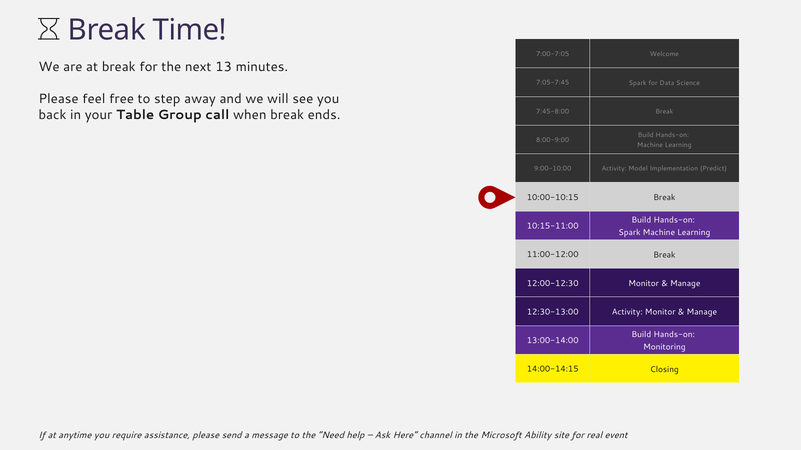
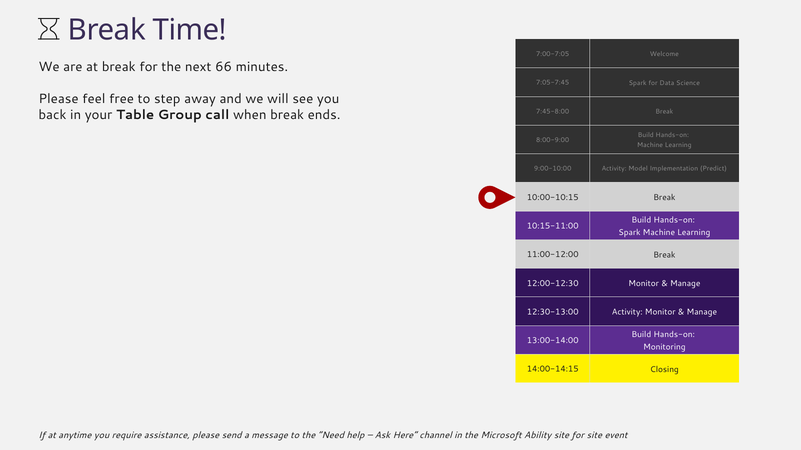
13: 13 -> 66
for real: real -> site
